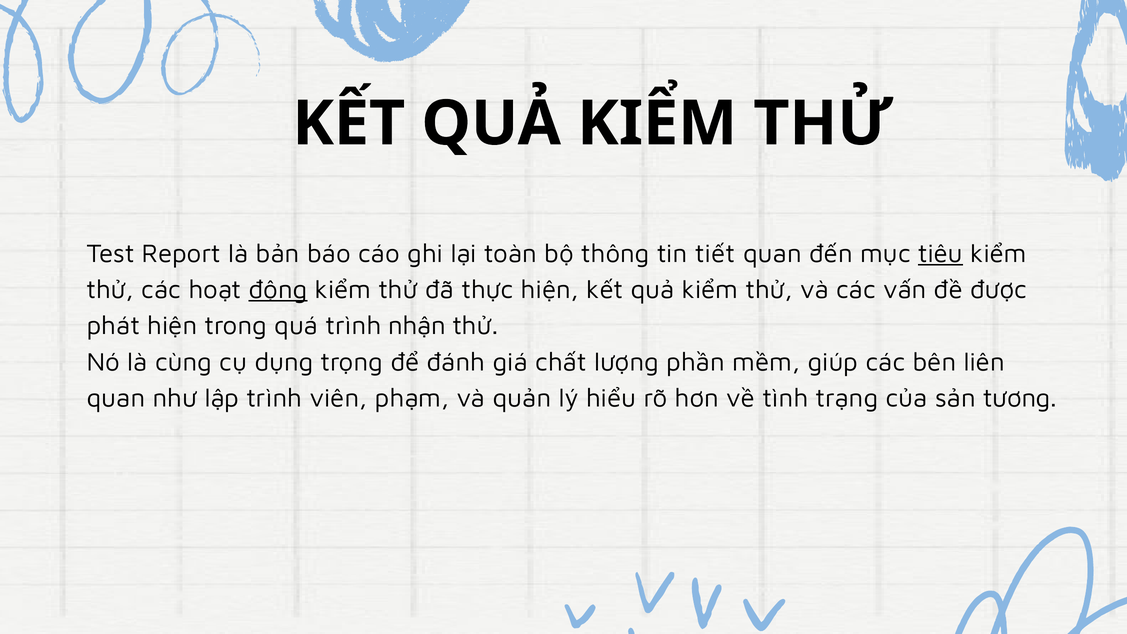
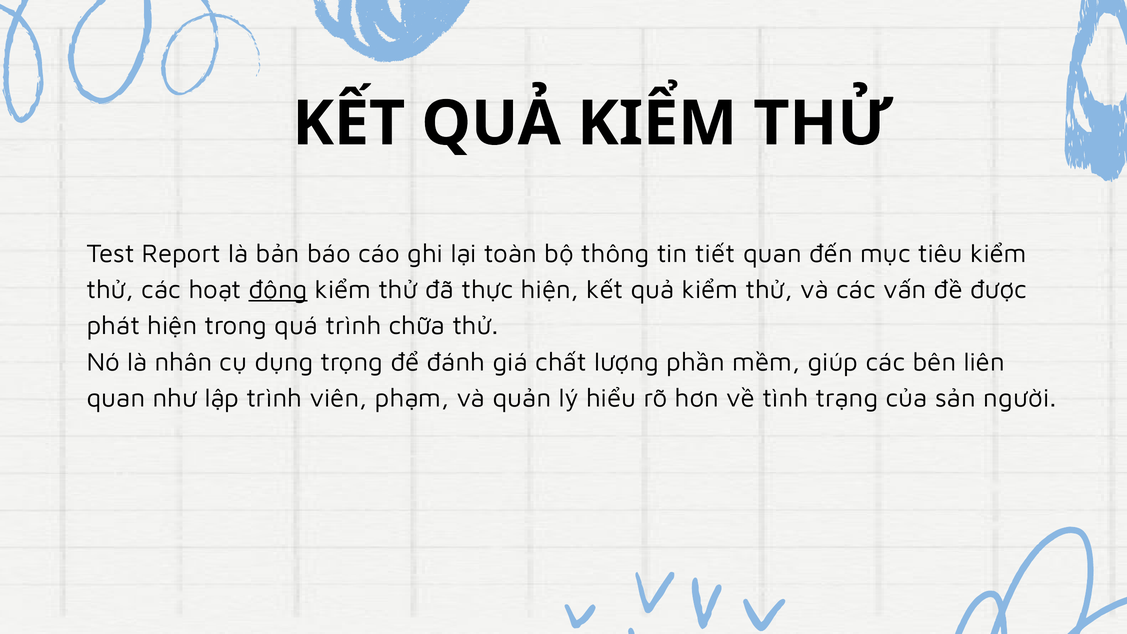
tiêu underline: present -> none
nhận: nhận -> chữa
cùng: cùng -> nhân
tương: tương -> người
